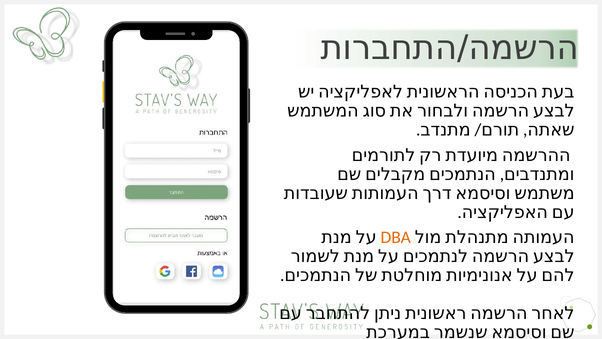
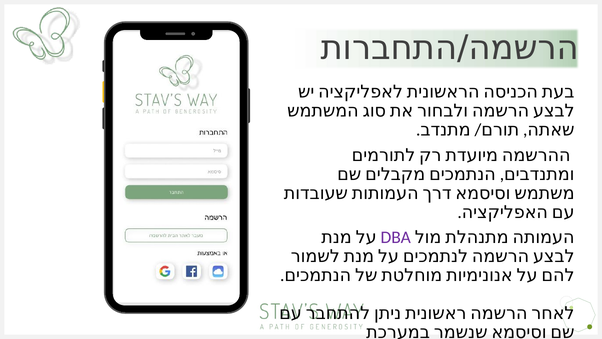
DBA colour: orange -> purple
